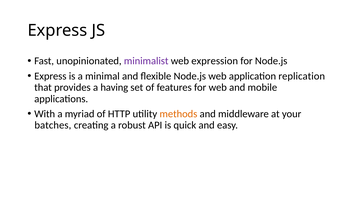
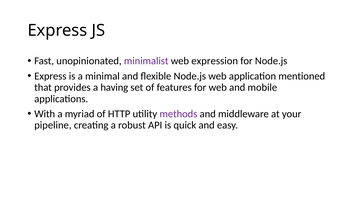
replication: replication -> mentioned
methods colour: orange -> purple
batches: batches -> pipeline
